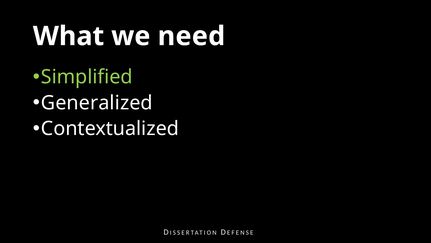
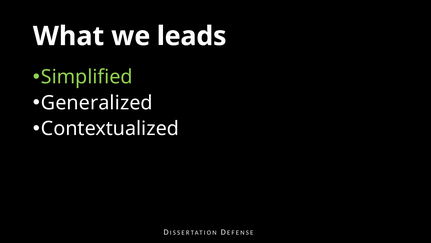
need: need -> leads
